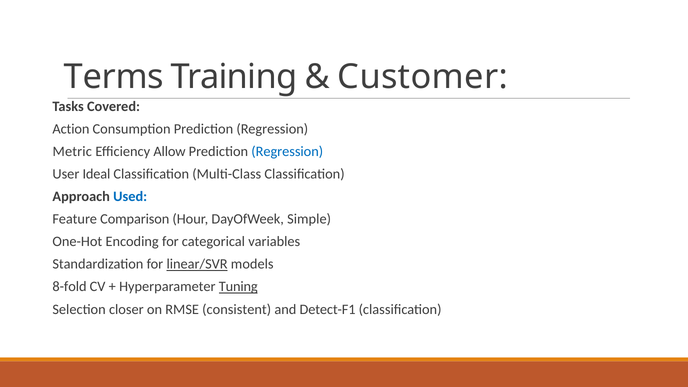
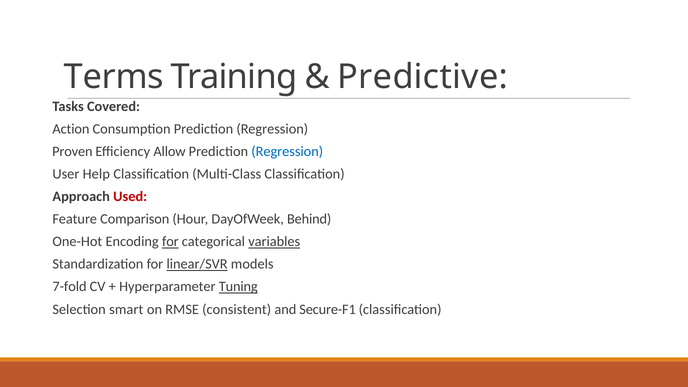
Customer: Customer -> Predictive
Metric: Metric -> Proven
Ideal: Ideal -> Help
Used colour: blue -> red
Simple: Simple -> Behind
for at (170, 242) underline: none -> present
variables underline: none -> present
8-fold: 8-fold -> 7-fold
closer: closer -> smart
Detect-F1: Detect-F1 -> Secure-F1
